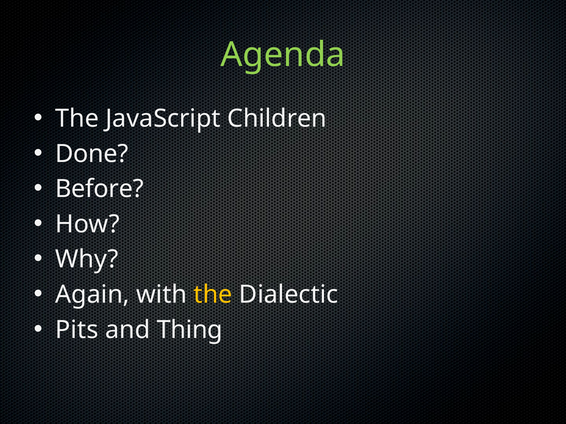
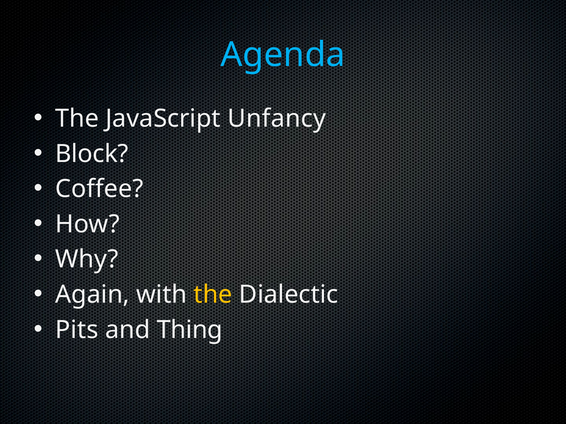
Agenda colour: light green -> light blue
Children: Children -> Unfancy
Done: Done -> Block
Before: Before -> Coffee
